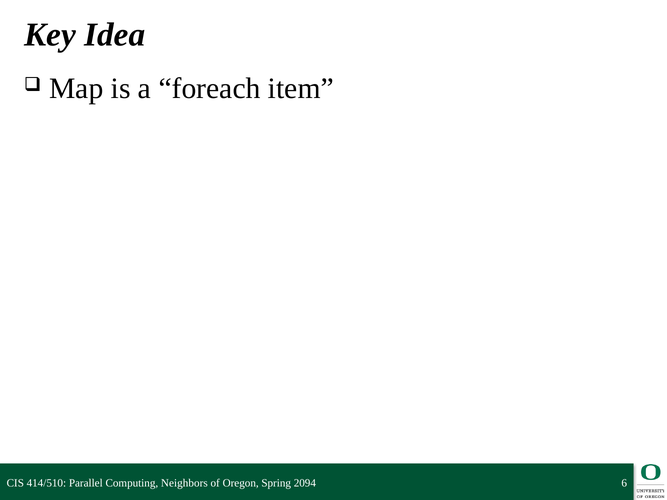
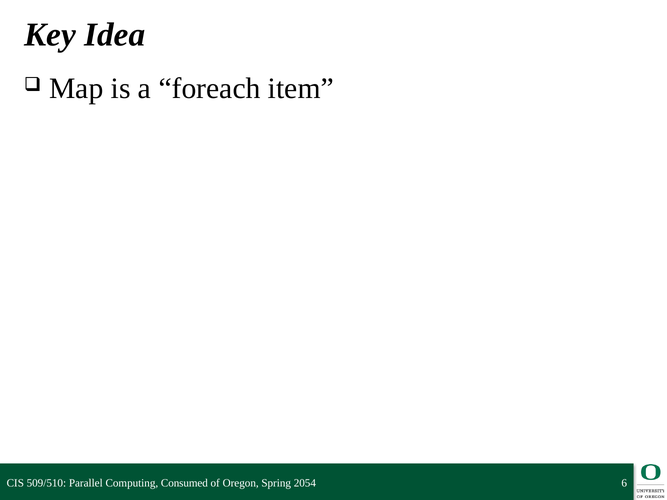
414/510: 414/510 -> 509/510
Neighbors: Neighbors -> Consumed
2094: 2094 -> 2054
